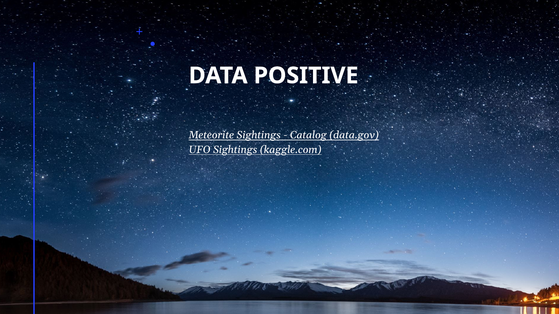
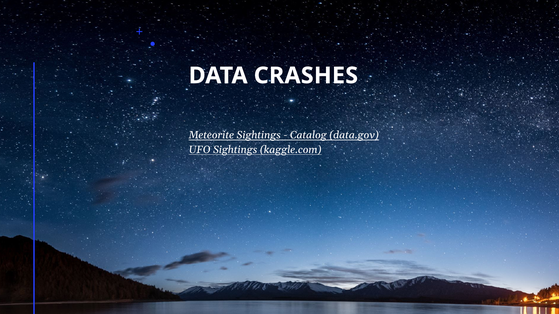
POSITIVE: POSITIVE -> CRASHES
